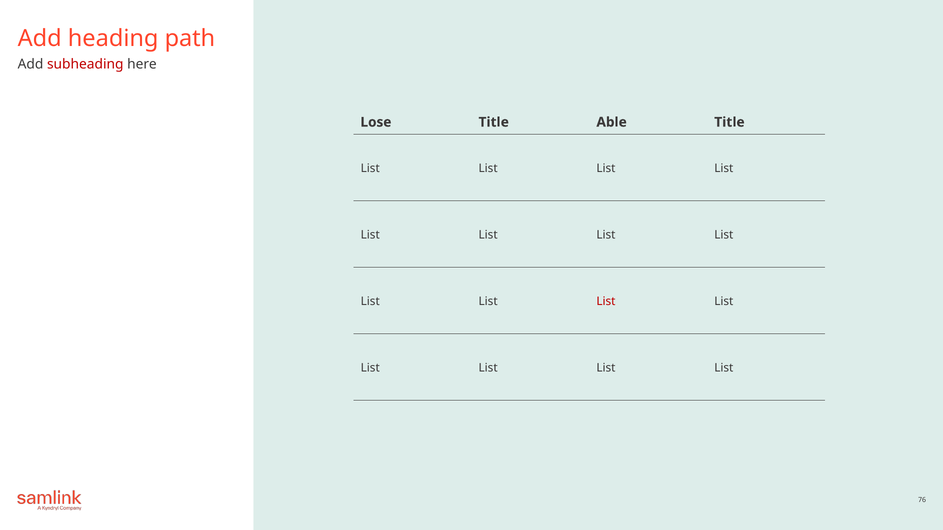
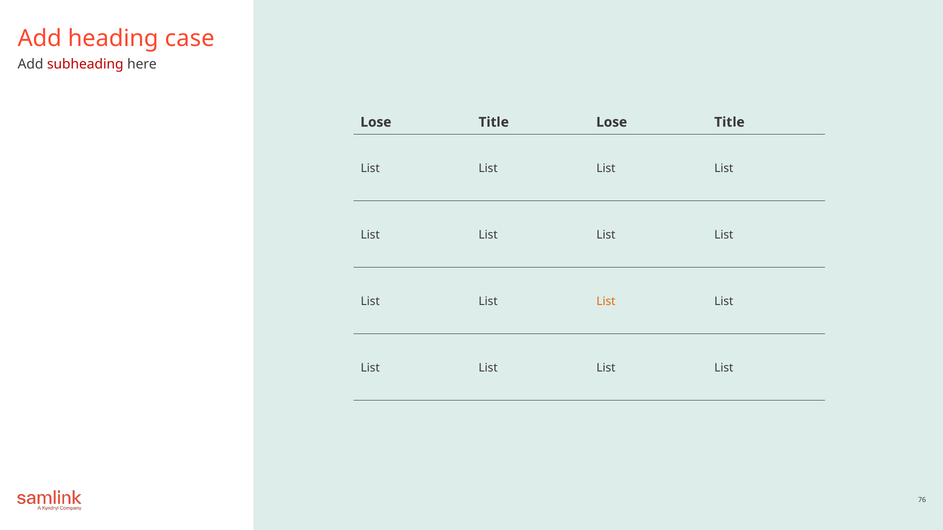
path: path -> case
Title Able: Able -> Lose
List at (606, 301) colour: red -> orange
